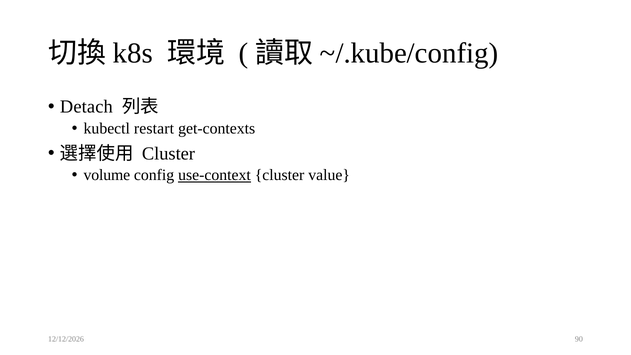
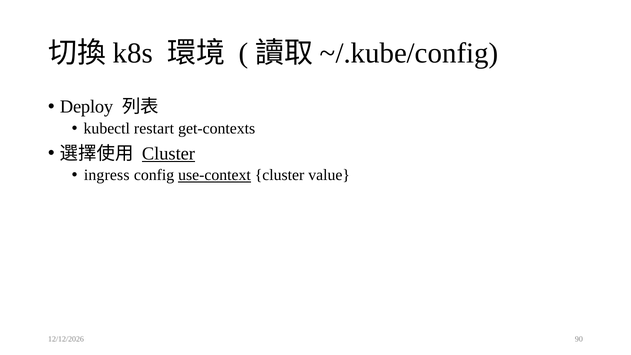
Detach: Detach -> Deploy
Cluster at (168, 153) underline: none -> present
volume: volume -> ingress
